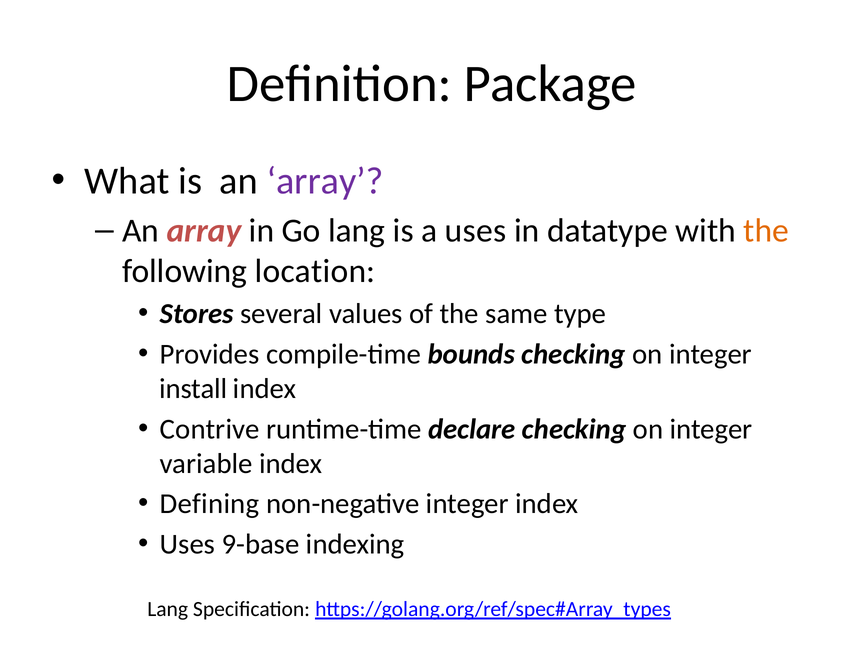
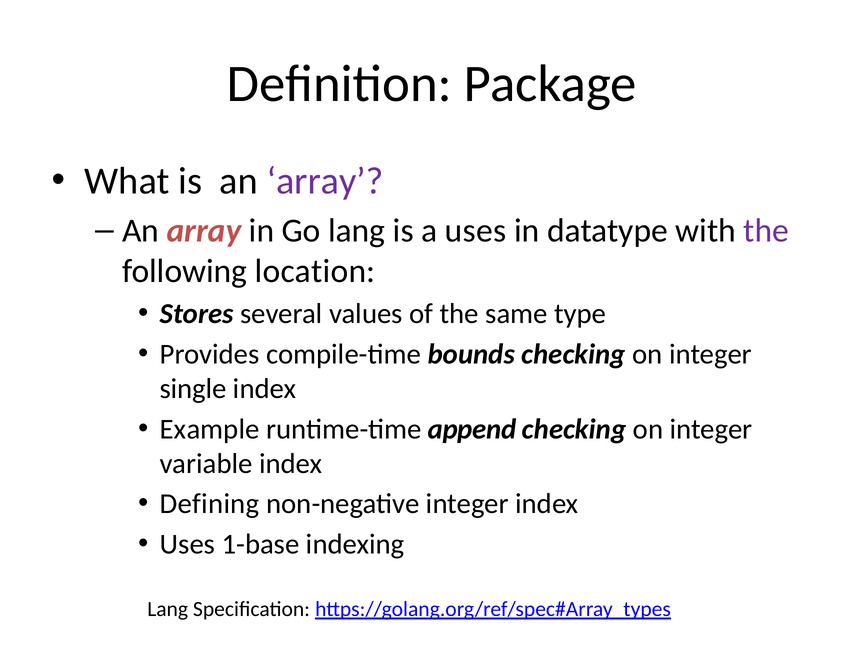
the at (766, 231) colour: orange -> purple
install: install -> single
Contrive: Contrive -> Example
declare: declare -> append
9-base: 9-base -> 1-base
